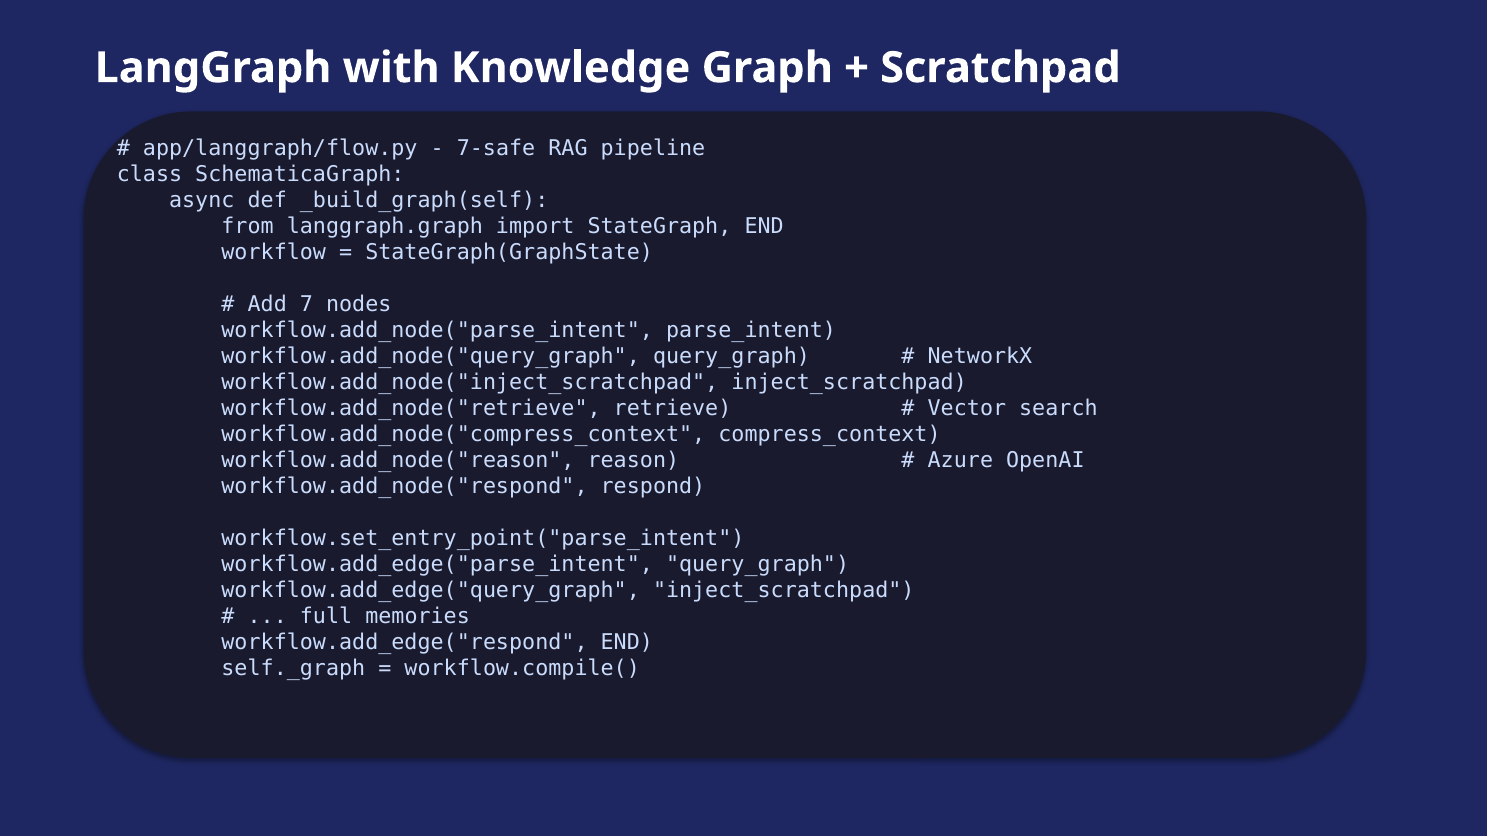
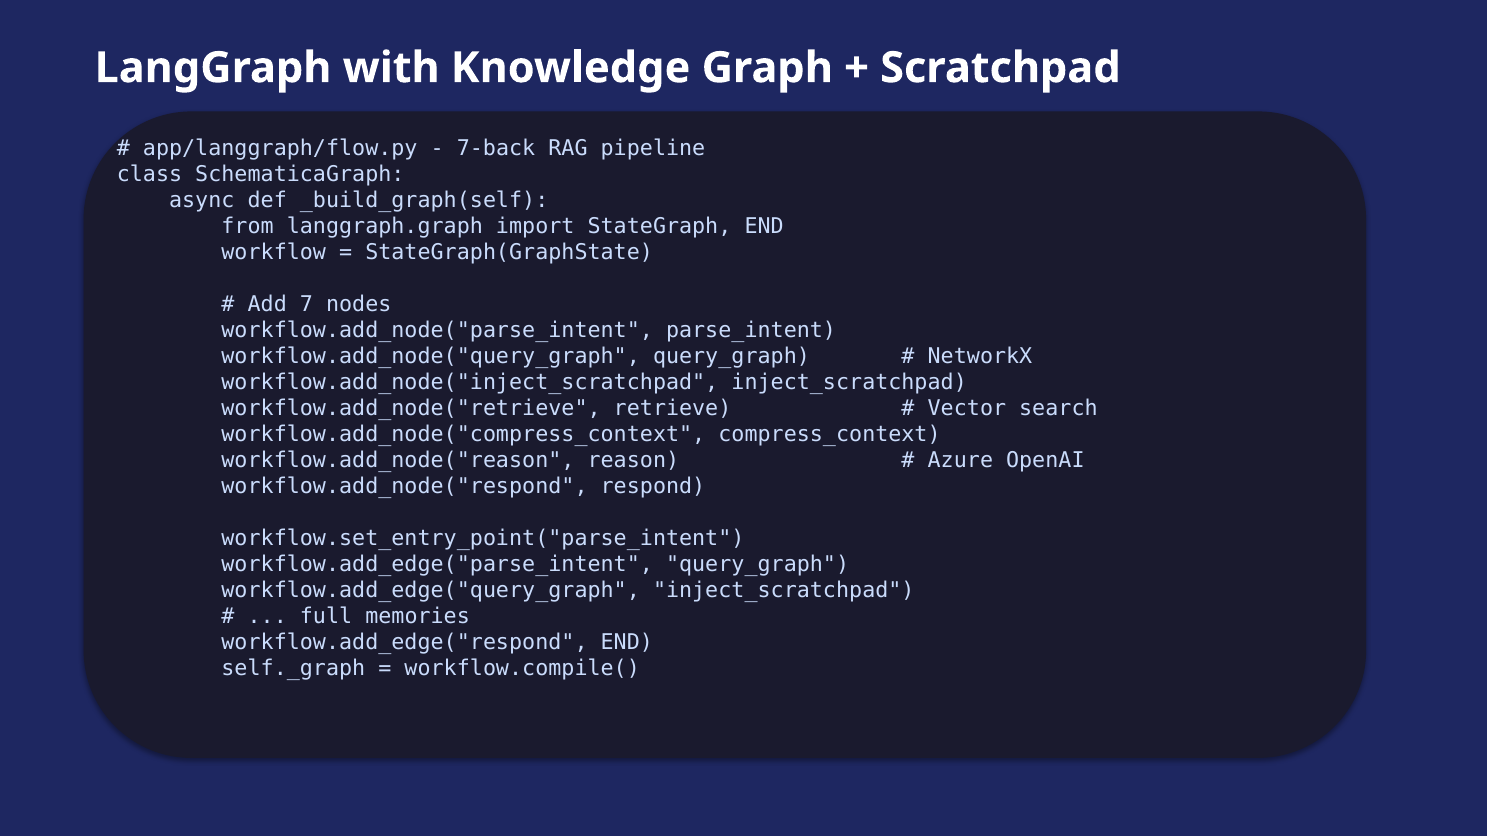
7-safe: 7-safe -> 7-back
